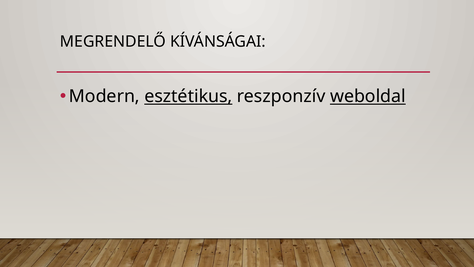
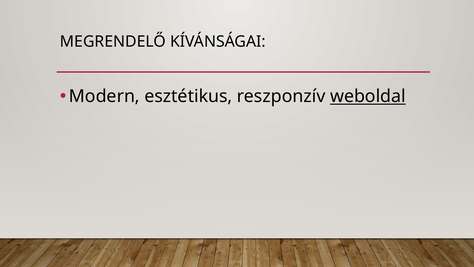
esztétikus underline: present -> none
